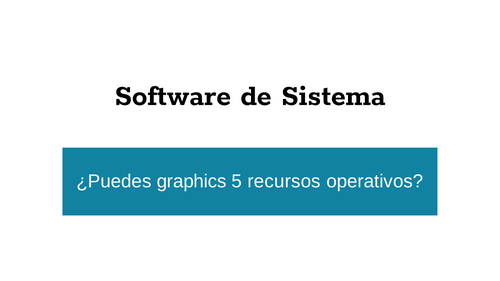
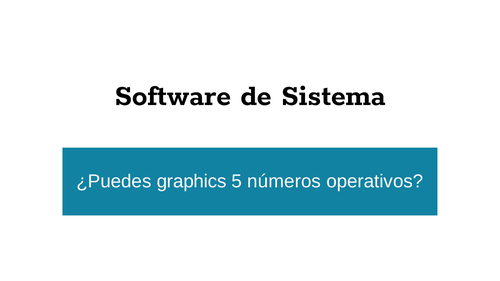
recursos: recursos -> números
